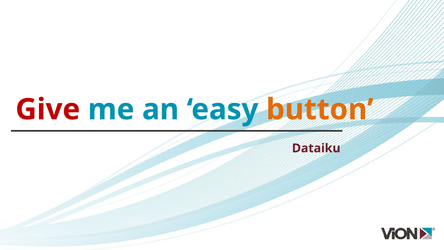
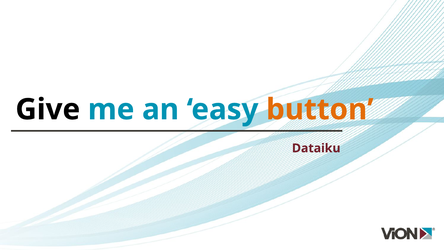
Give colour: red -> black
